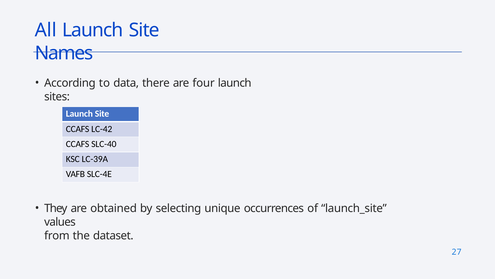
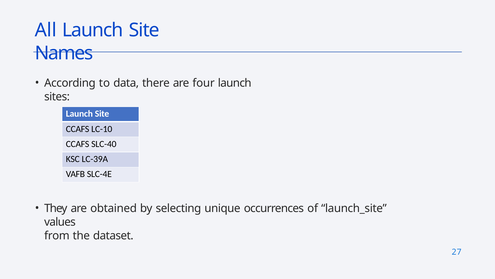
LC-42: LC-42 -> LC-10
